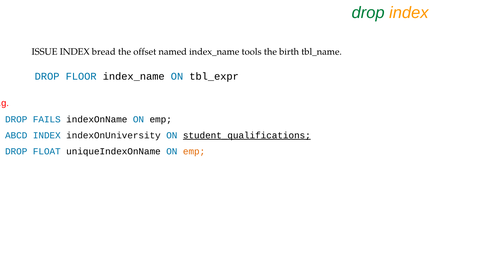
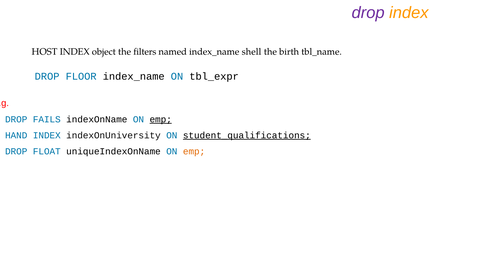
drop at (368, 13) colour: green -> purple
ISSUE: ISSUE -> HOST
bread: bread -> object
offset: offset -> filters
tools: tools -> shell
emp at (161, 119) underline: none -> present
ABCD: ABCD -> HAND
